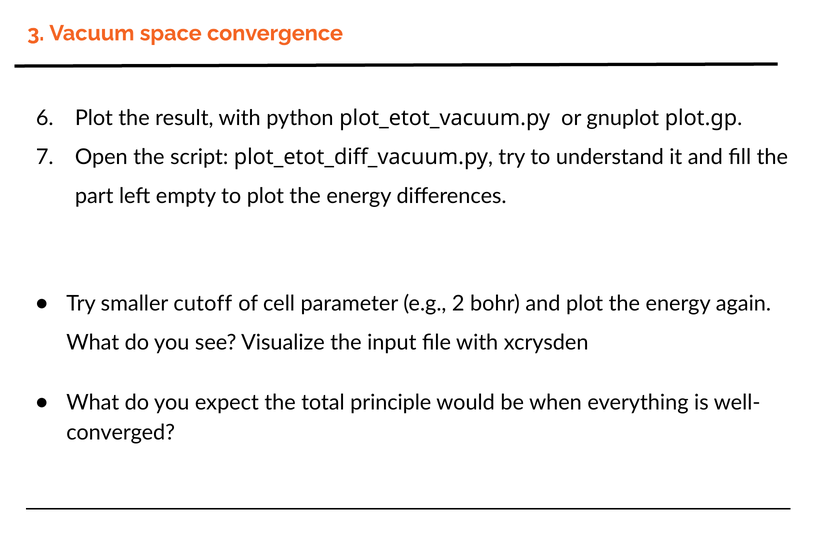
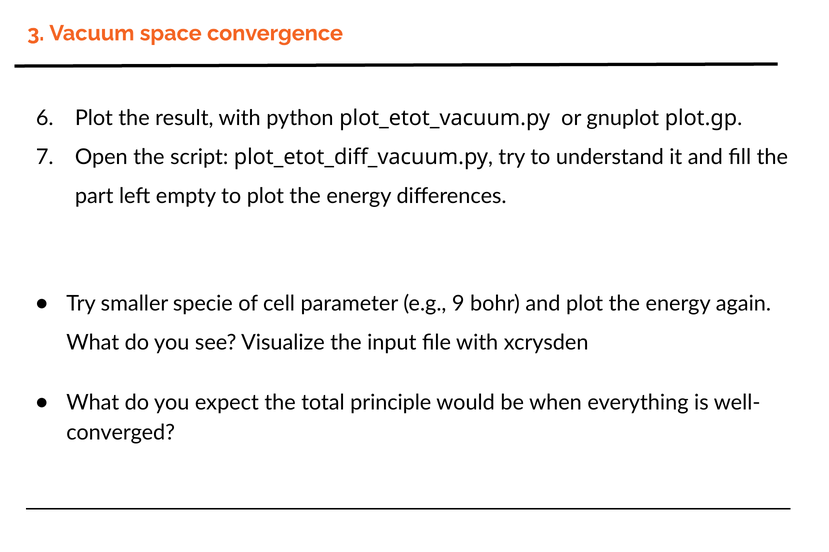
cutoff: cutoff -> specie
2: 2 -> 9
